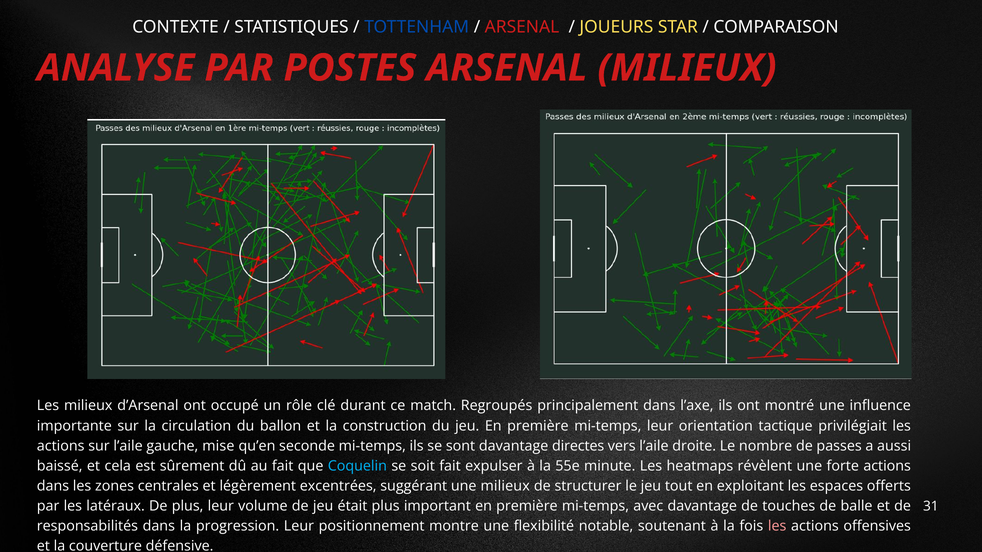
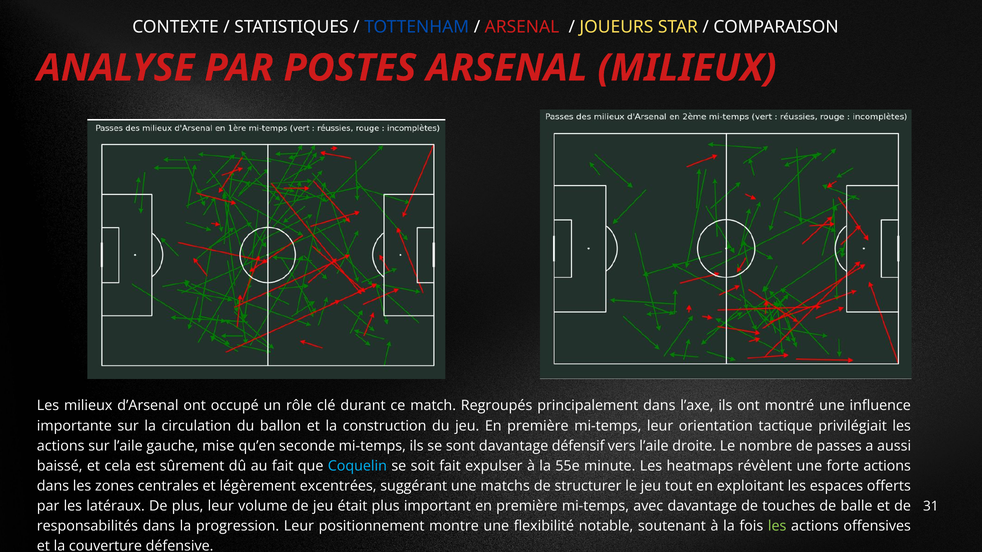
directes: directes -> défensif
une milieux: milieux -> matchs
les at (777, 526) colour: pink -> light green
